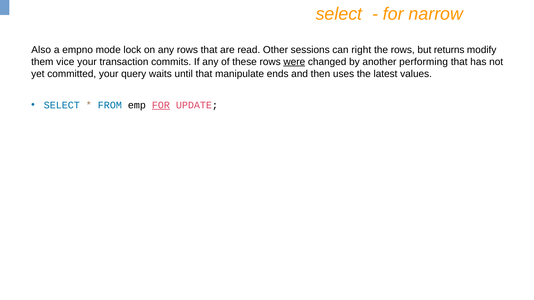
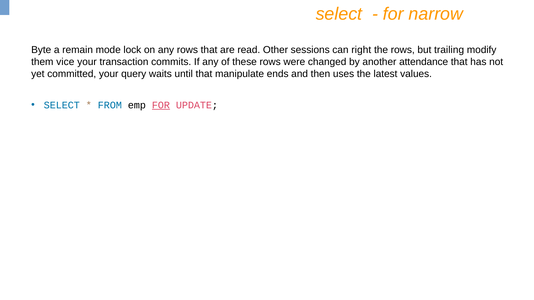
Also: Also -> Byte
empno: empno -> remain
returns: returns -> trailing
were underline: present -> none
performing: performing -> attendance
